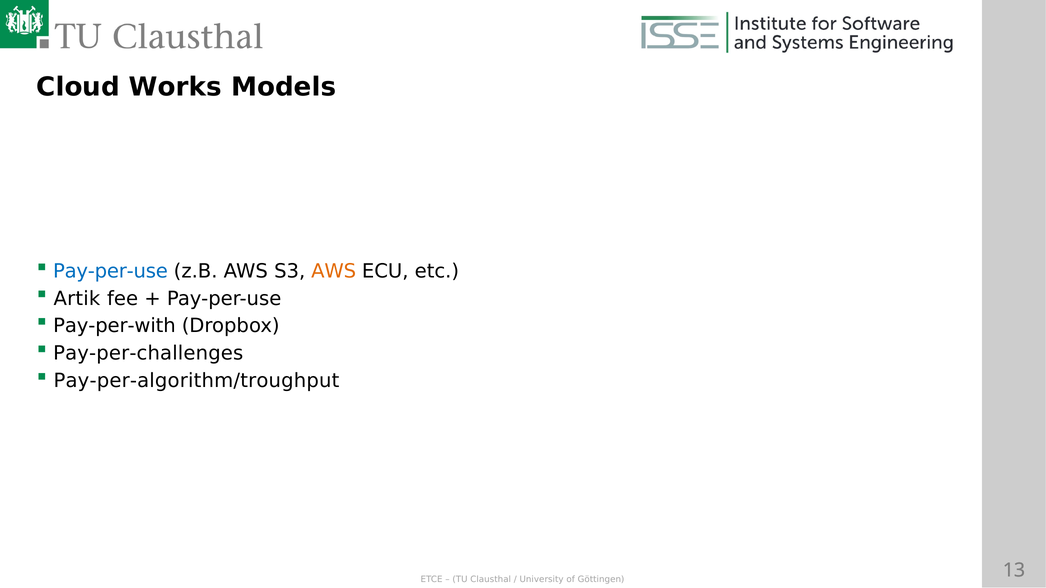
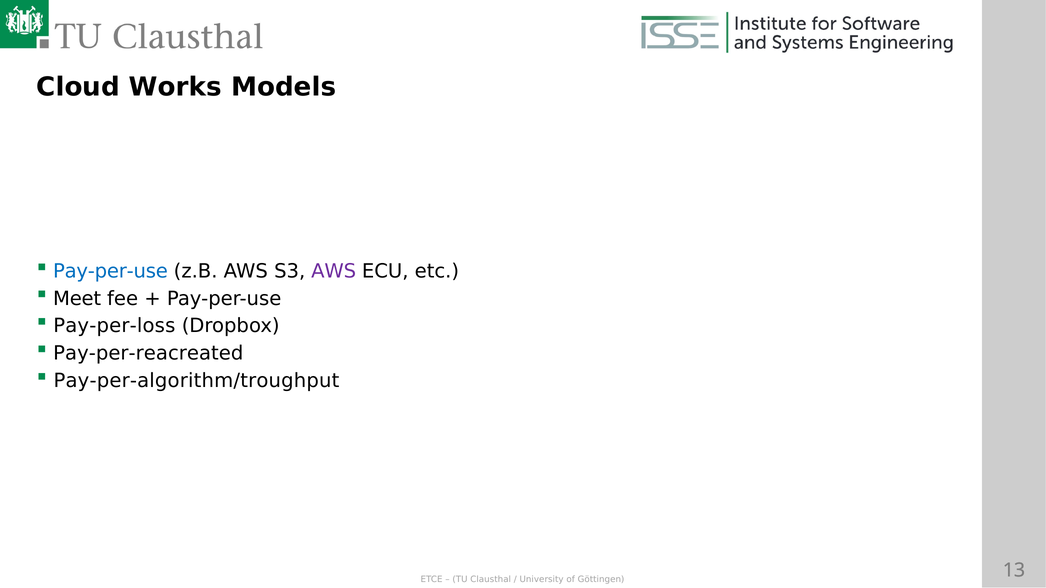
AWS at (334, 271) colour: orange -> purple
Artik: Artik -> Meet
Pay-per-with: Pay-per-with -> Pay-per-loss
Pay-per-challenges: Pay-per-challenges -> Pay-per-reacreated
